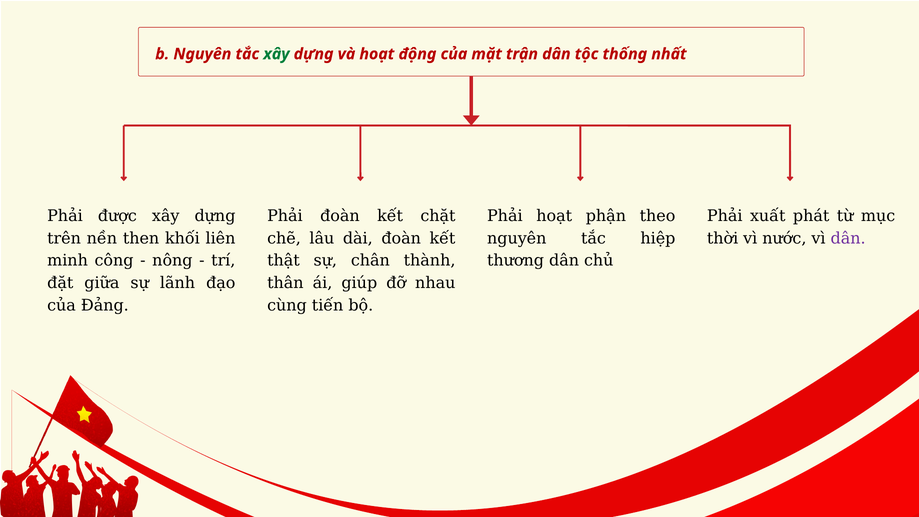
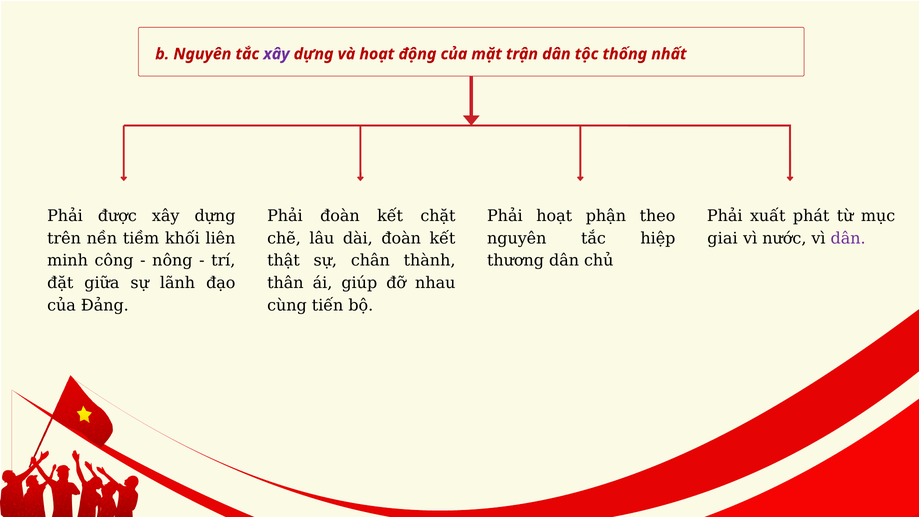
xây at (276, 54) colour: green -> purple
then: then -> tiềm
thời: thời -> giai
